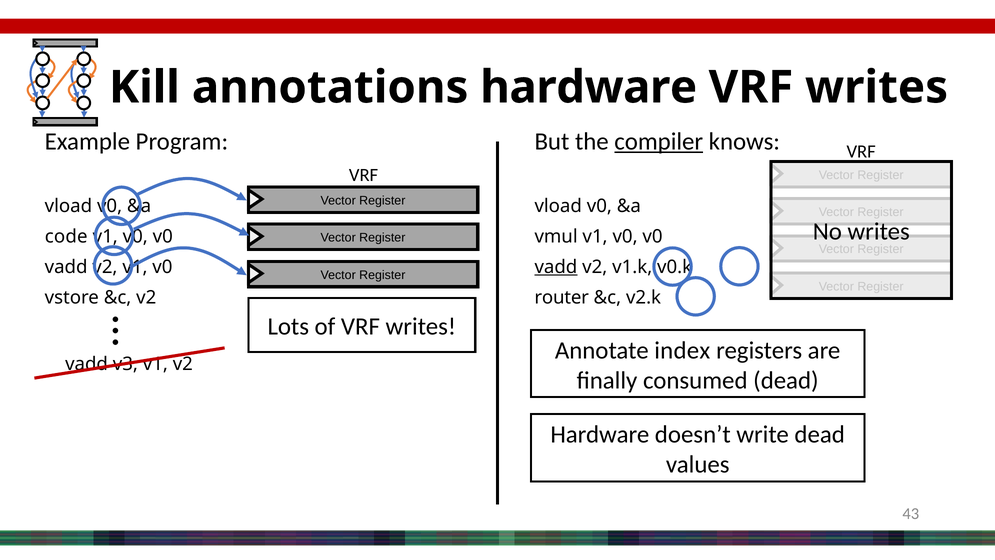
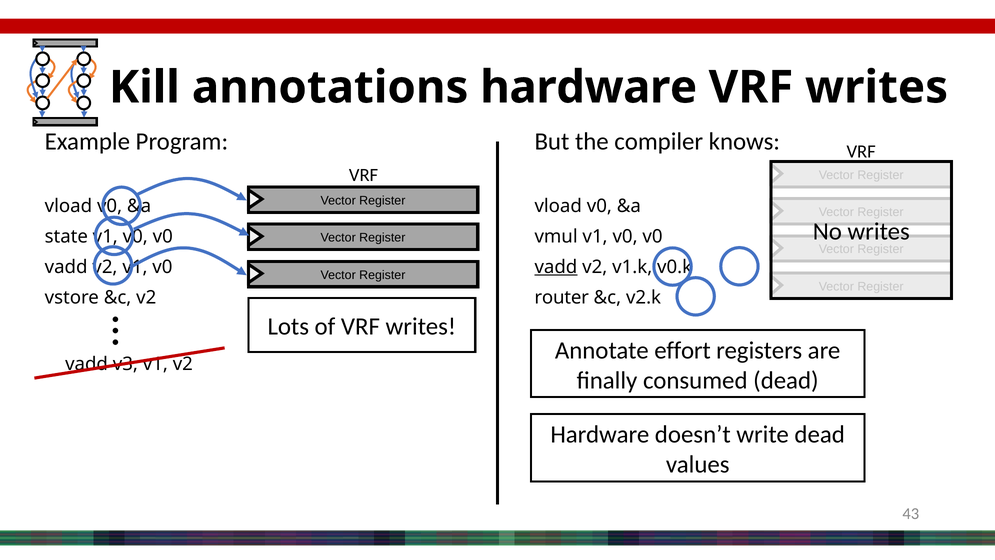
compiler underline: present -> none
code: code -> state
index: index -> effort
